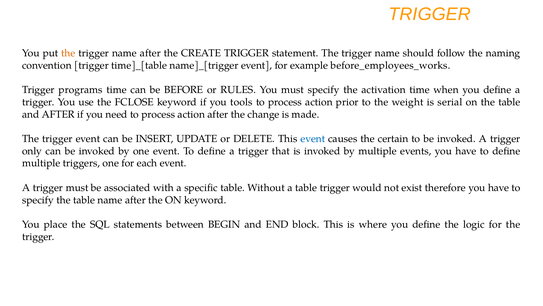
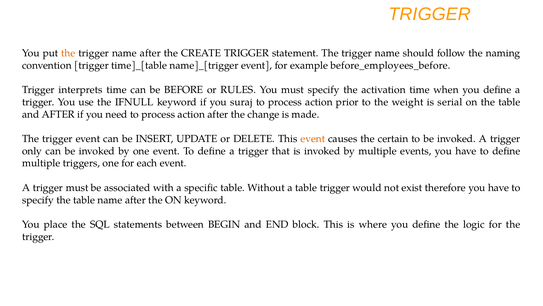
before_employees_works: before_employees_works -> before_employees_before
programs: programs -> interprets
FCLOSE: FCLOSE -> IFNULL
tools: tools -> suraj
event at (313, 139) colour: blue -> orange
